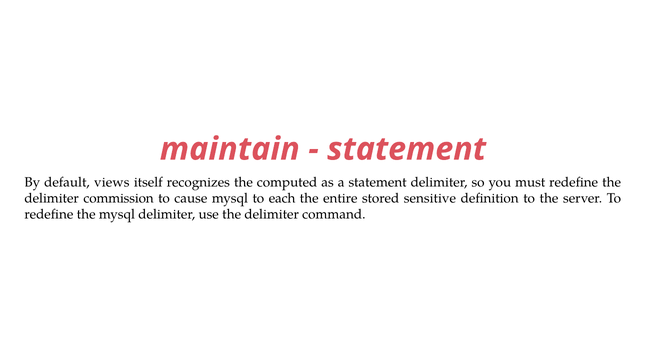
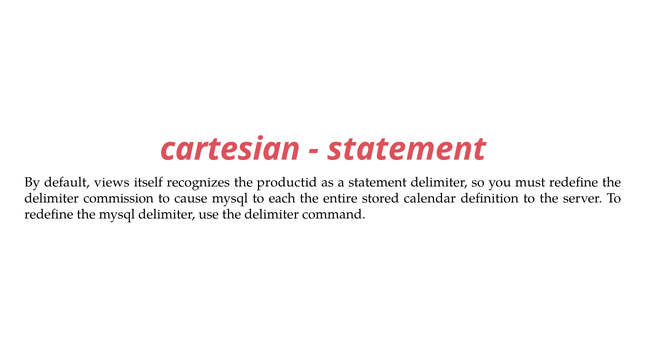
maintain: maintain -> cartesian
computed: computed -> productid
sensitive: sensitive -> calendar
